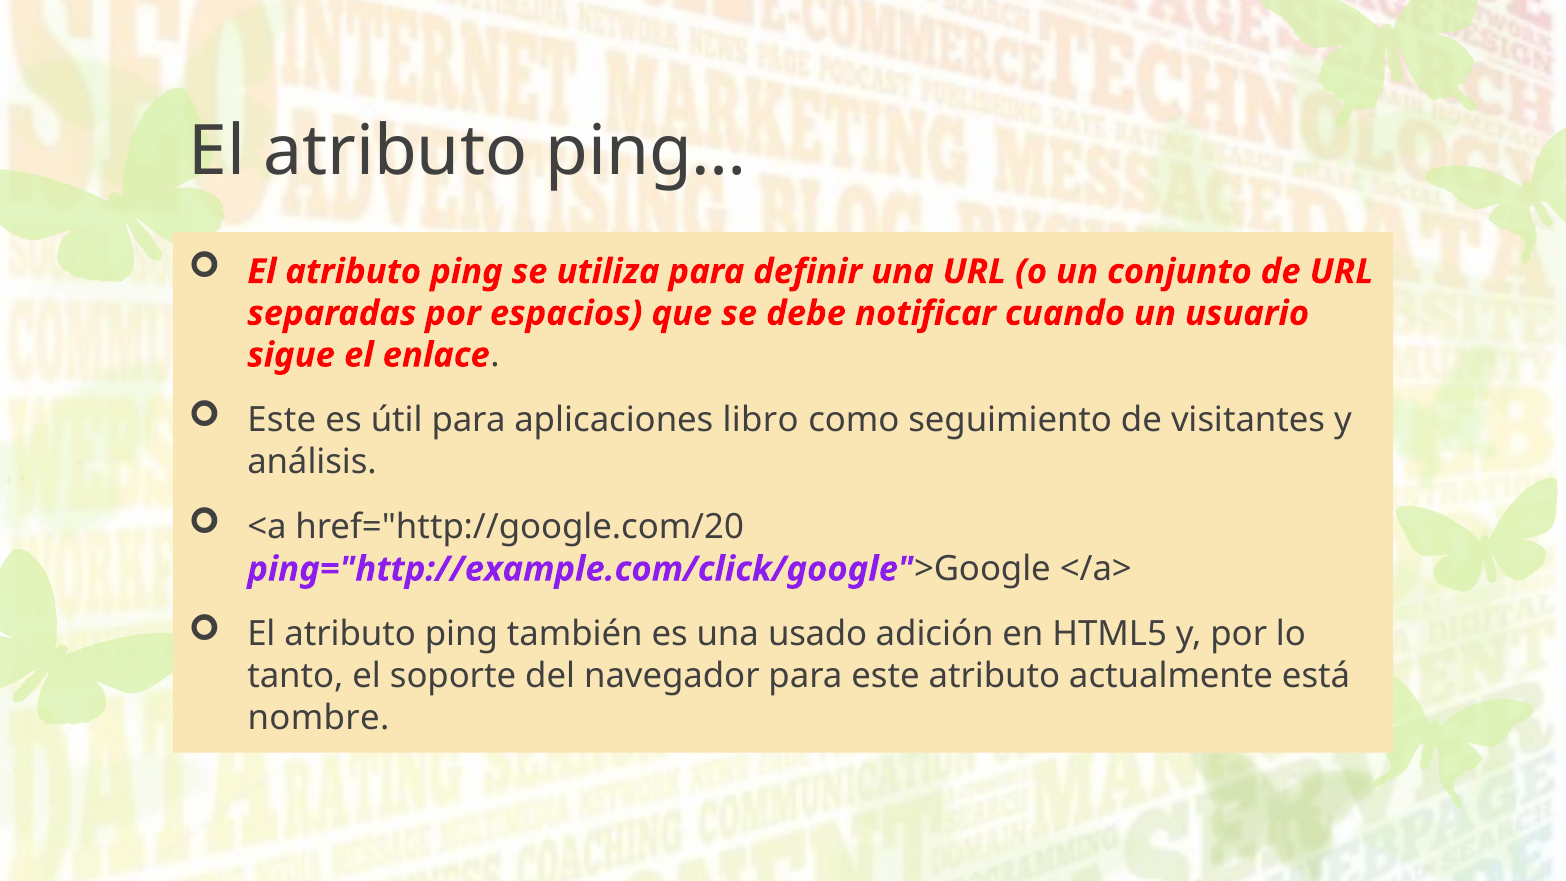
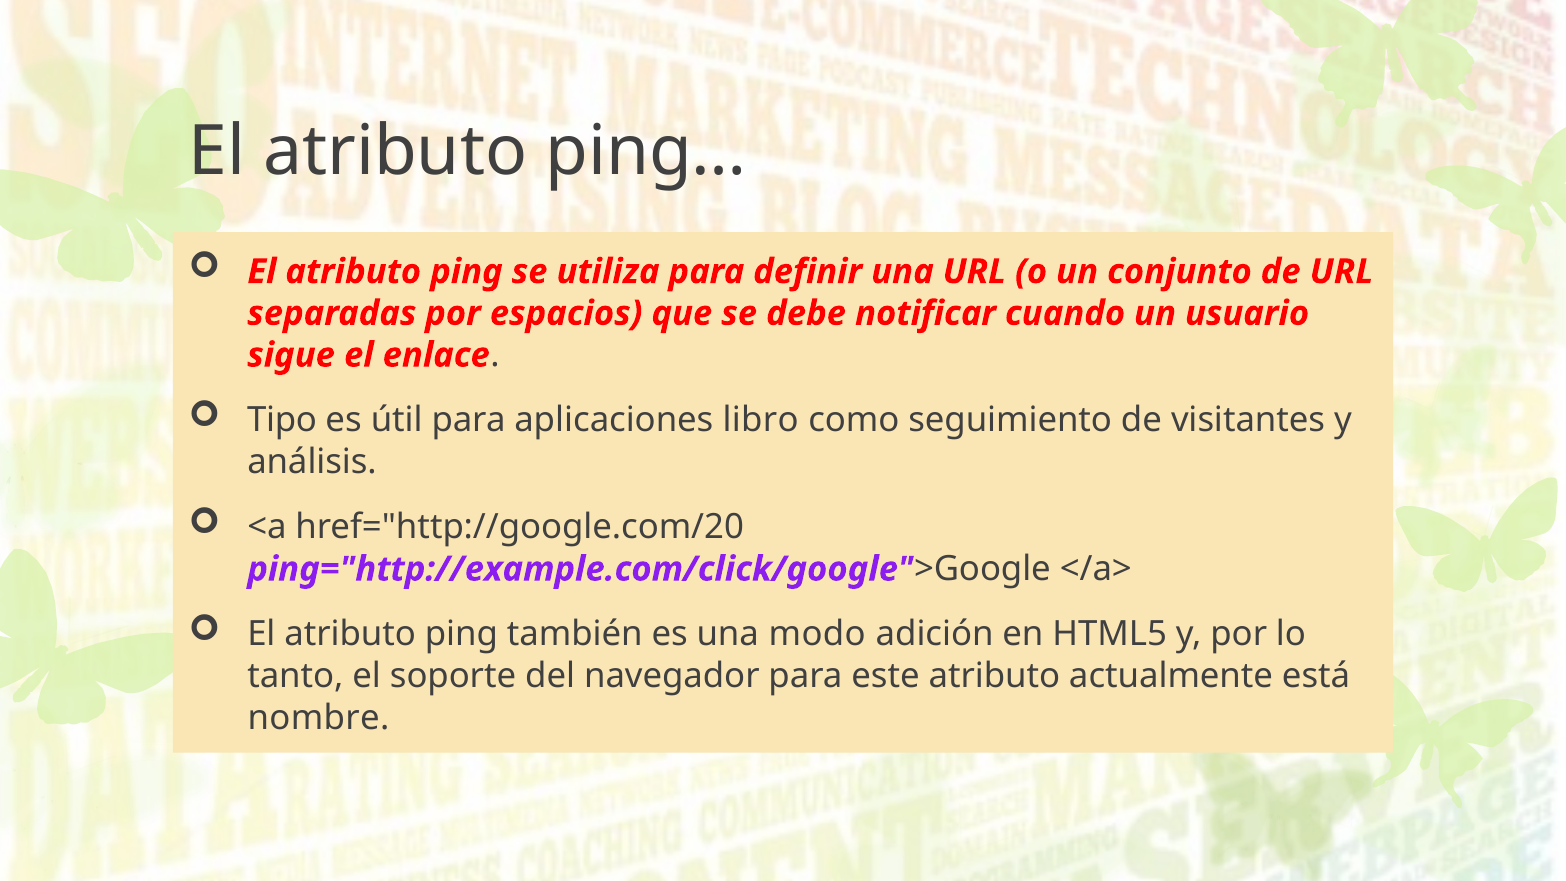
Este at (282, 420): Este -> Tipo
usado: usado -> modo
